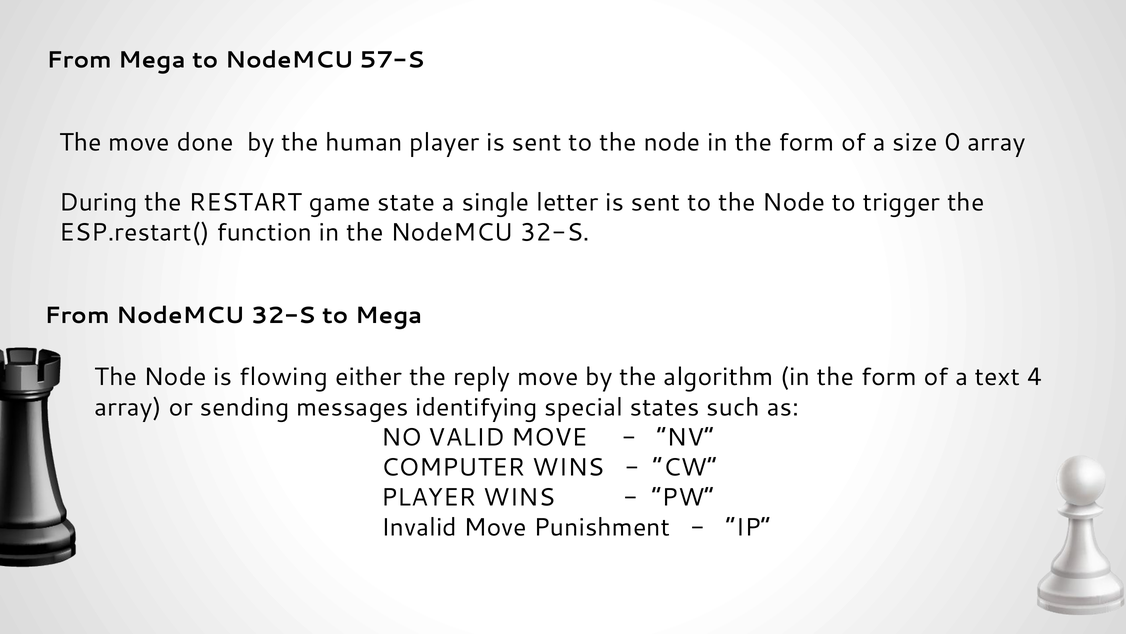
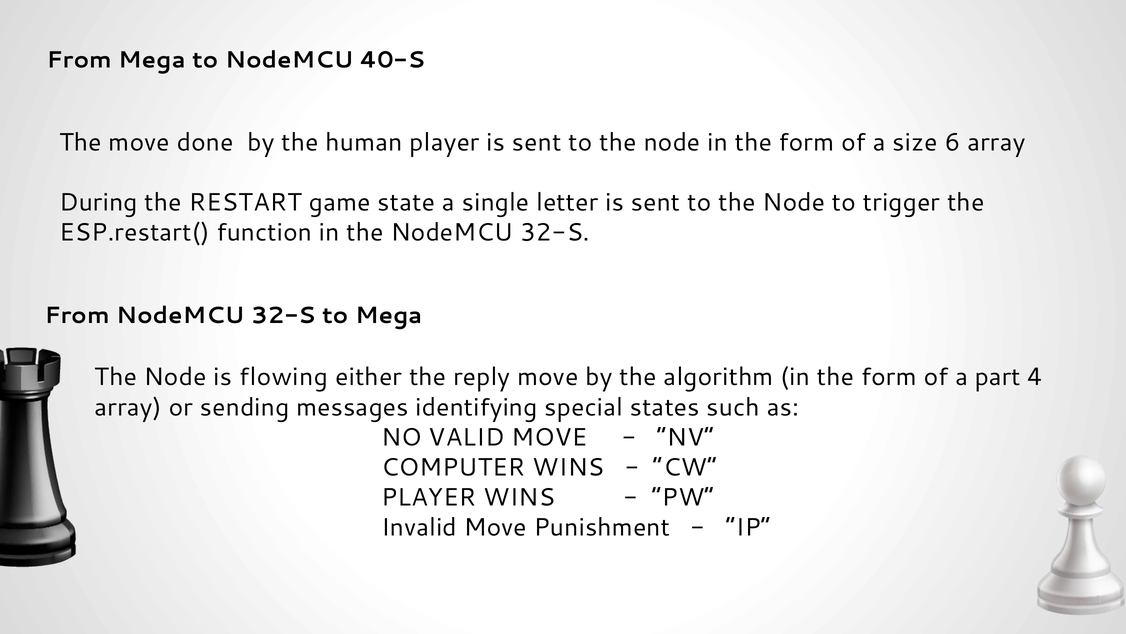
57-S: 57-S -> 40-S
0: 0 -> 6
text: text -> part
